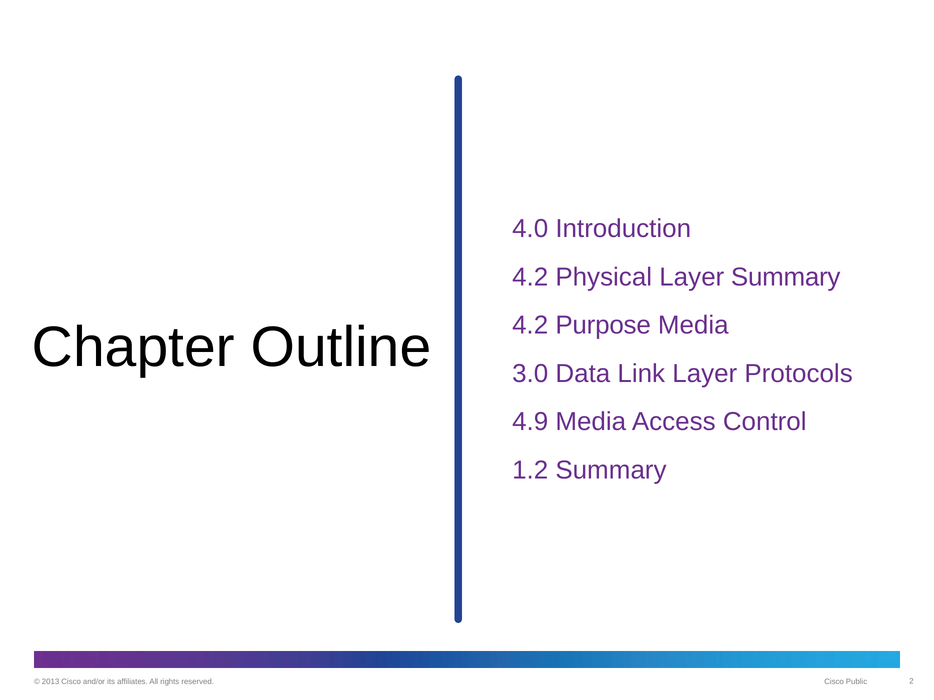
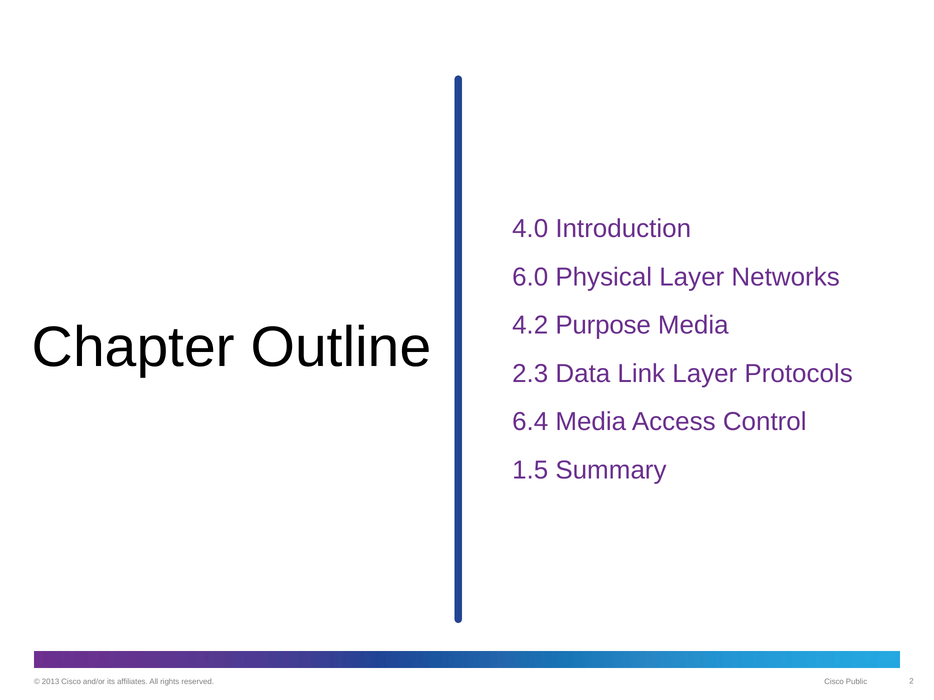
4.2 at (530, 277): 4.2 -> 6.0
Layer Summary: Summary -> Networks
3.0: 3.0 -> 2.3
4.9: 4.9 -> 6.4
1.2: 1.2 -> 1.5
